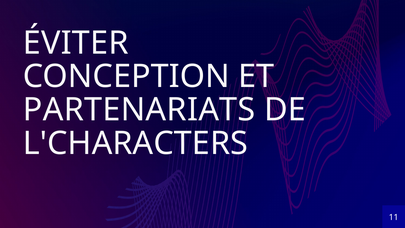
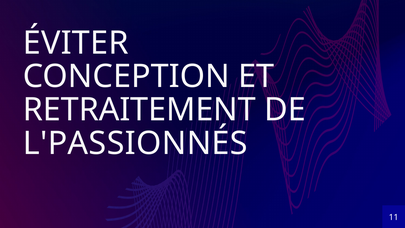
PARTENARIATS: PARTENARIATS -> RETRAITEMENT
L'CHARACTERS: L'CHARACTERS -> L'PASSIONNÉS
